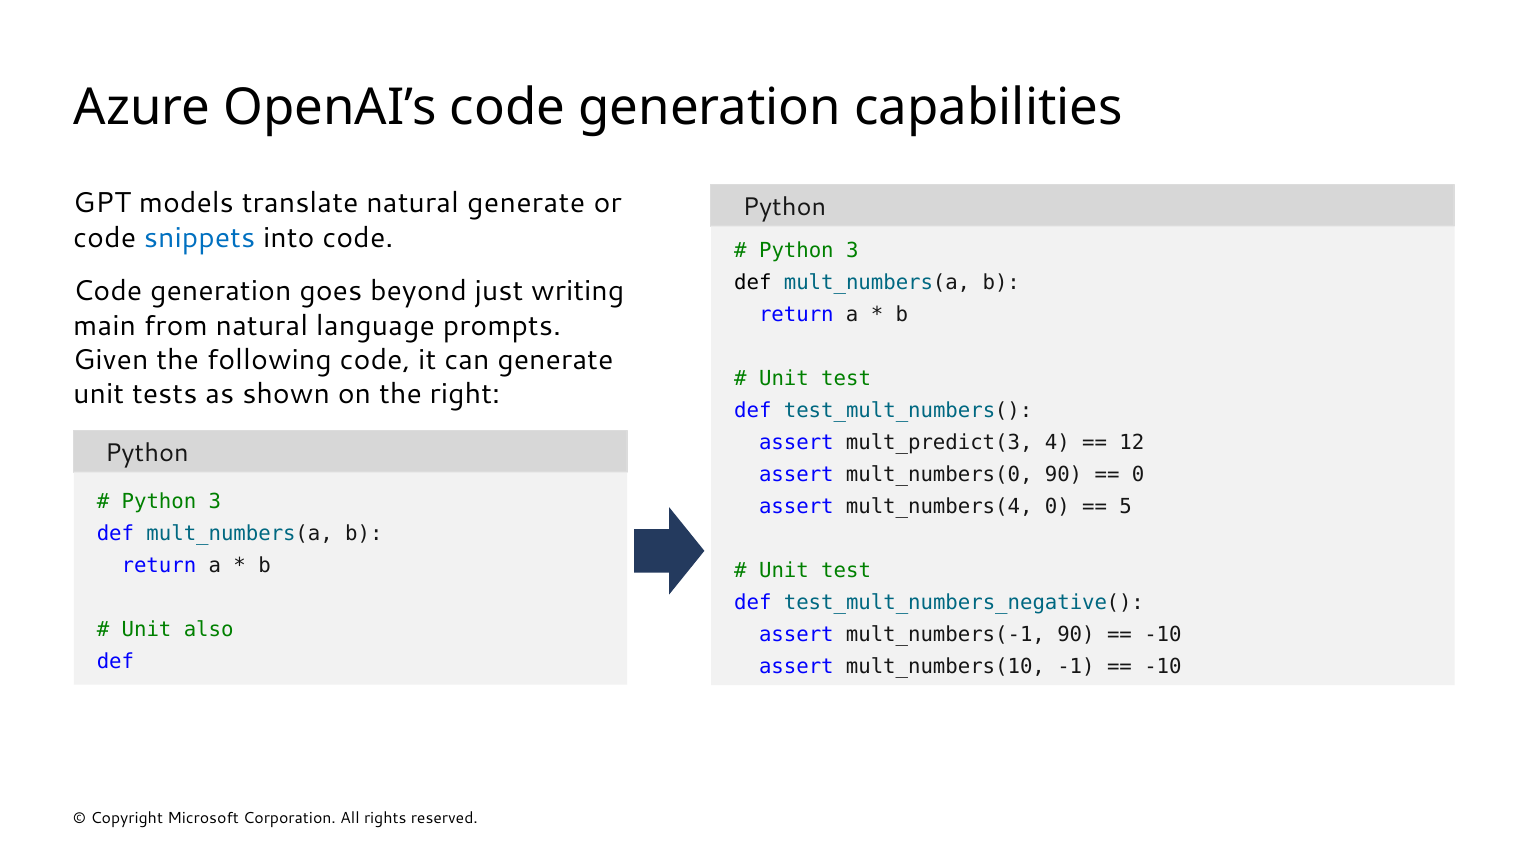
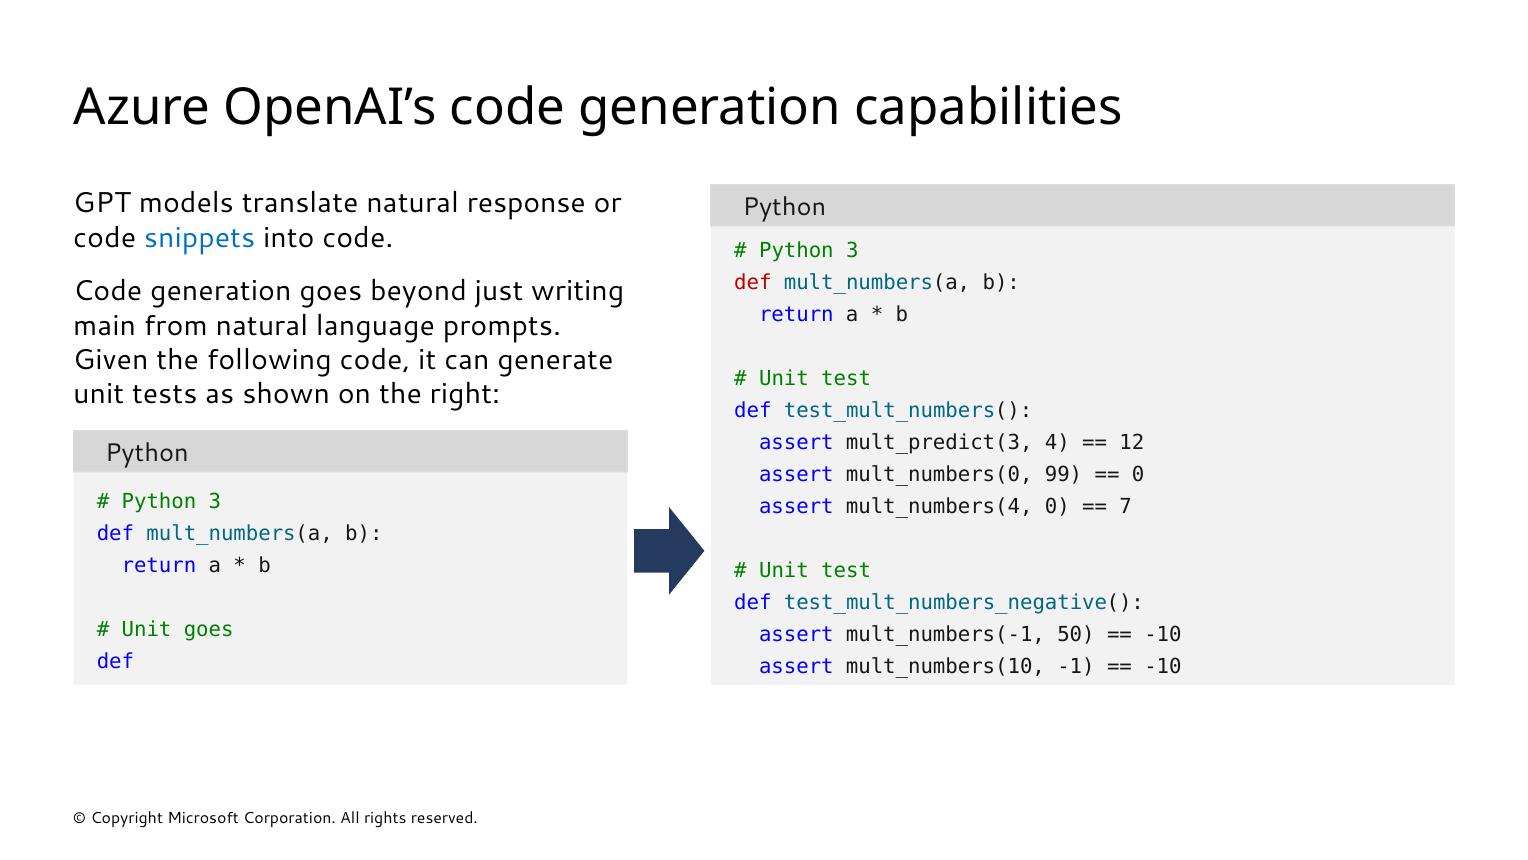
natural generate: generate -> response
def at (753, 283) colour: black -> red
mult_numbers(0 90: 90 -> 99
5: 5 -> 7
Unit also: also -> goes
mult_numbers(-1 90: 90 -> 50
